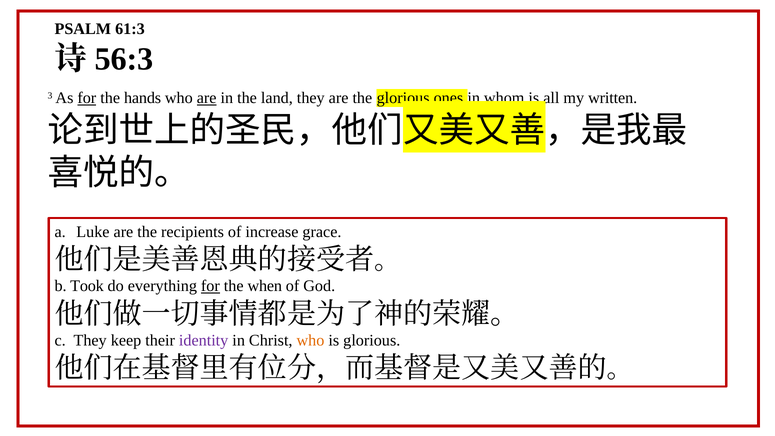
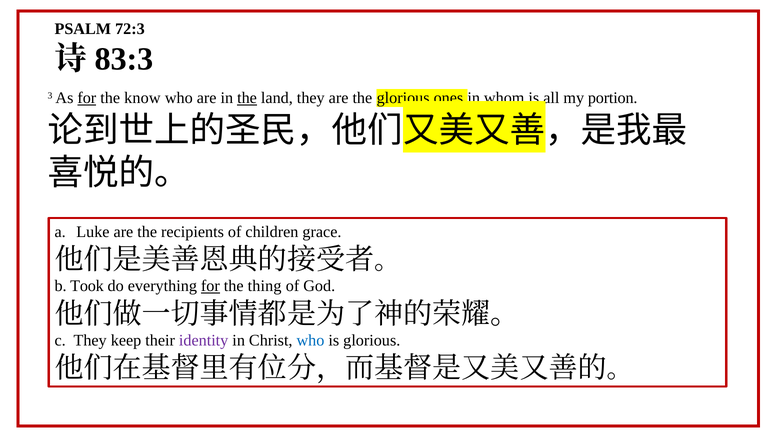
61:3: 61:3 -> 72:3
56:3: 56:3 -> 83:3
hands: hands -> know
are at (207, 98) underline: present -> none
the at (247, 98) underline: none -> present
written: written -> portion
increase: increase -> children
when: when -> thing
who at (310, 340) colour: orange -> blue
